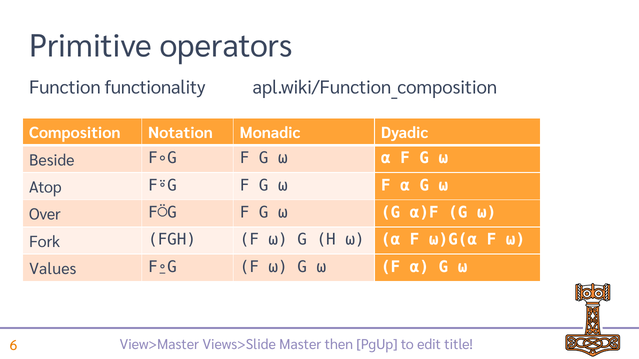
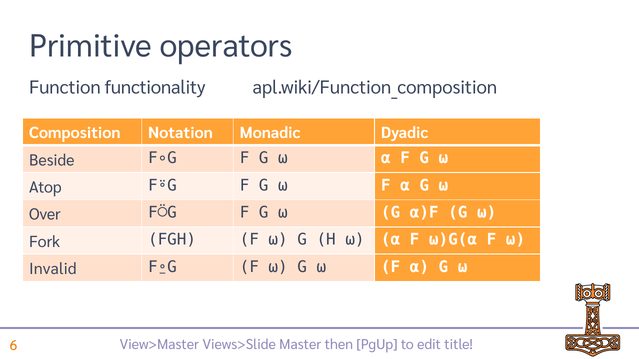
Values: Values -> Invalid
